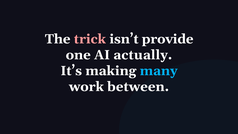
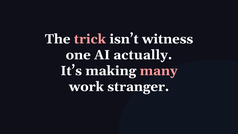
provide: provide -> witness
many colour: light blue -> pink
between: between -> stranger
